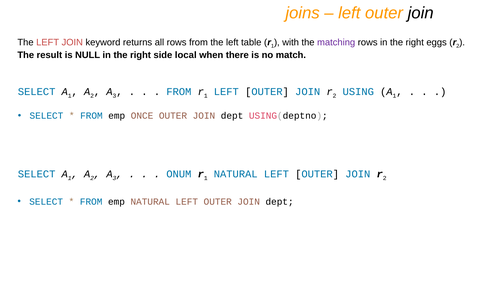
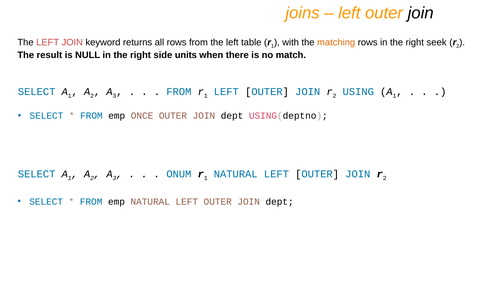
matching colour: purple -> orange
eggs: eggs -> seek
local: local -> units
